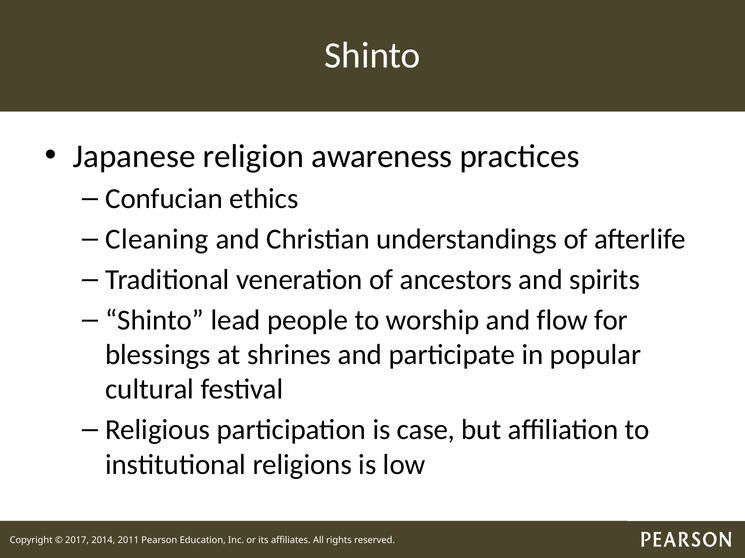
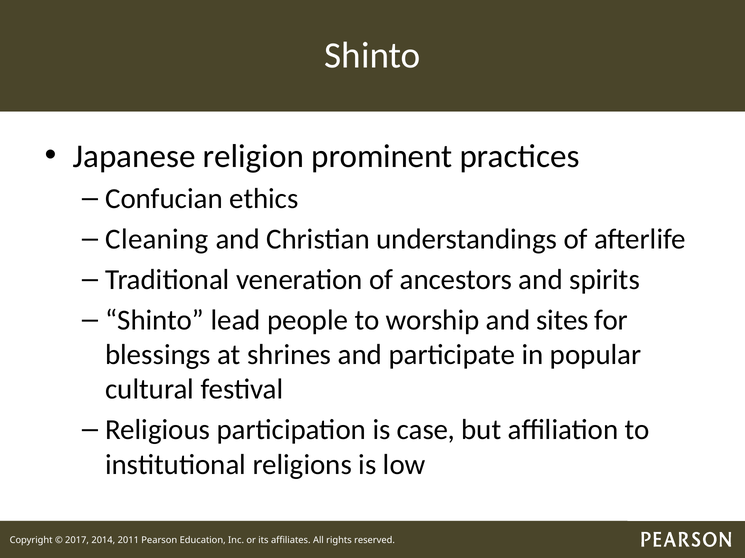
awareness: awareness -> prominent
flow: flow -> sites
